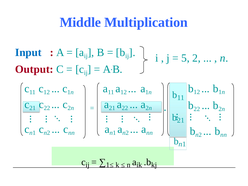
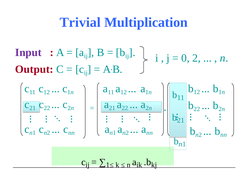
Middle: Middle -> Trivial
Input colour: blue -> purple
5: 5 -> 0
